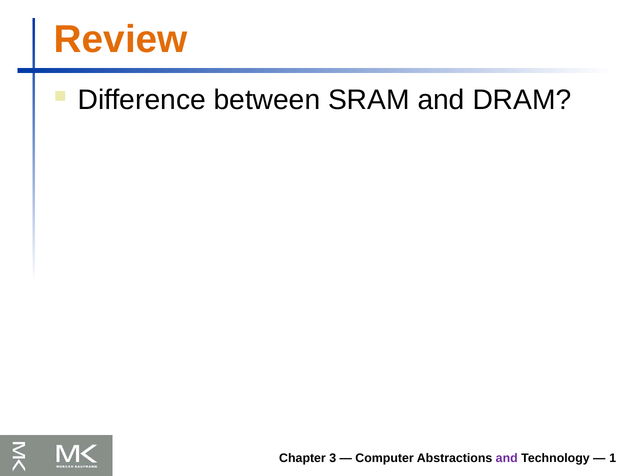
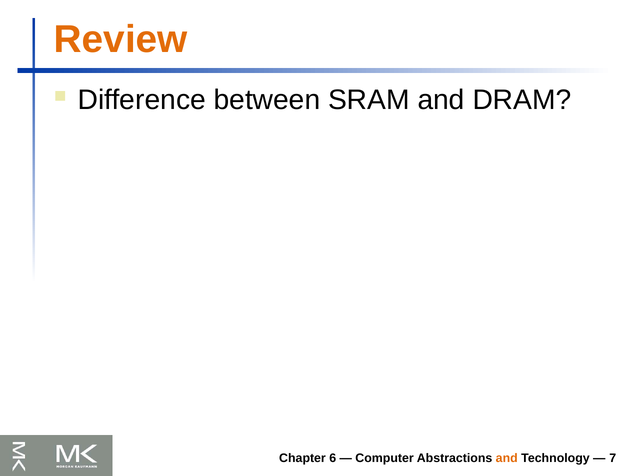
3: 3 -> 6
and at (507, 458) colour: purple -> orange
1: 1 -> 7
